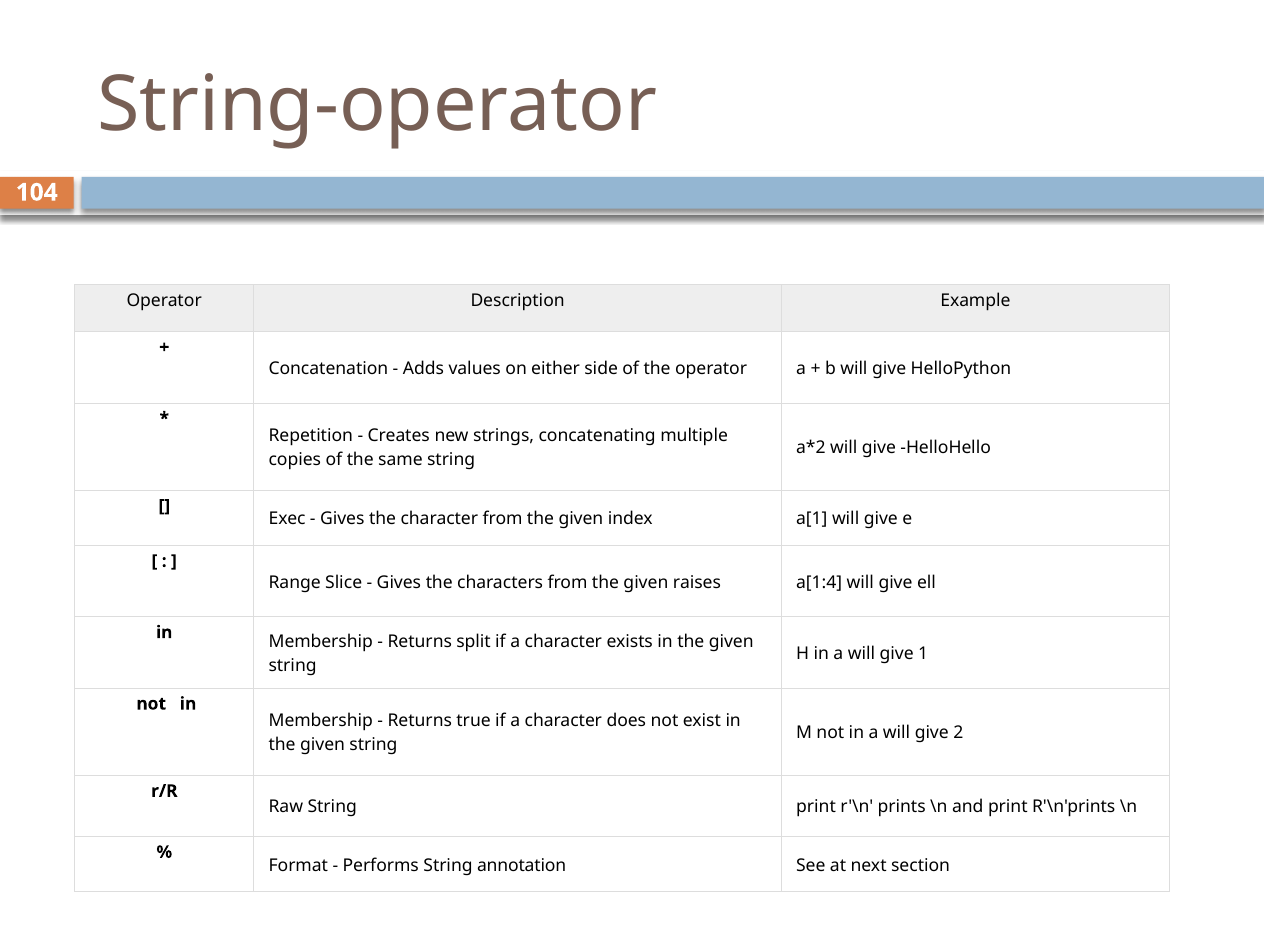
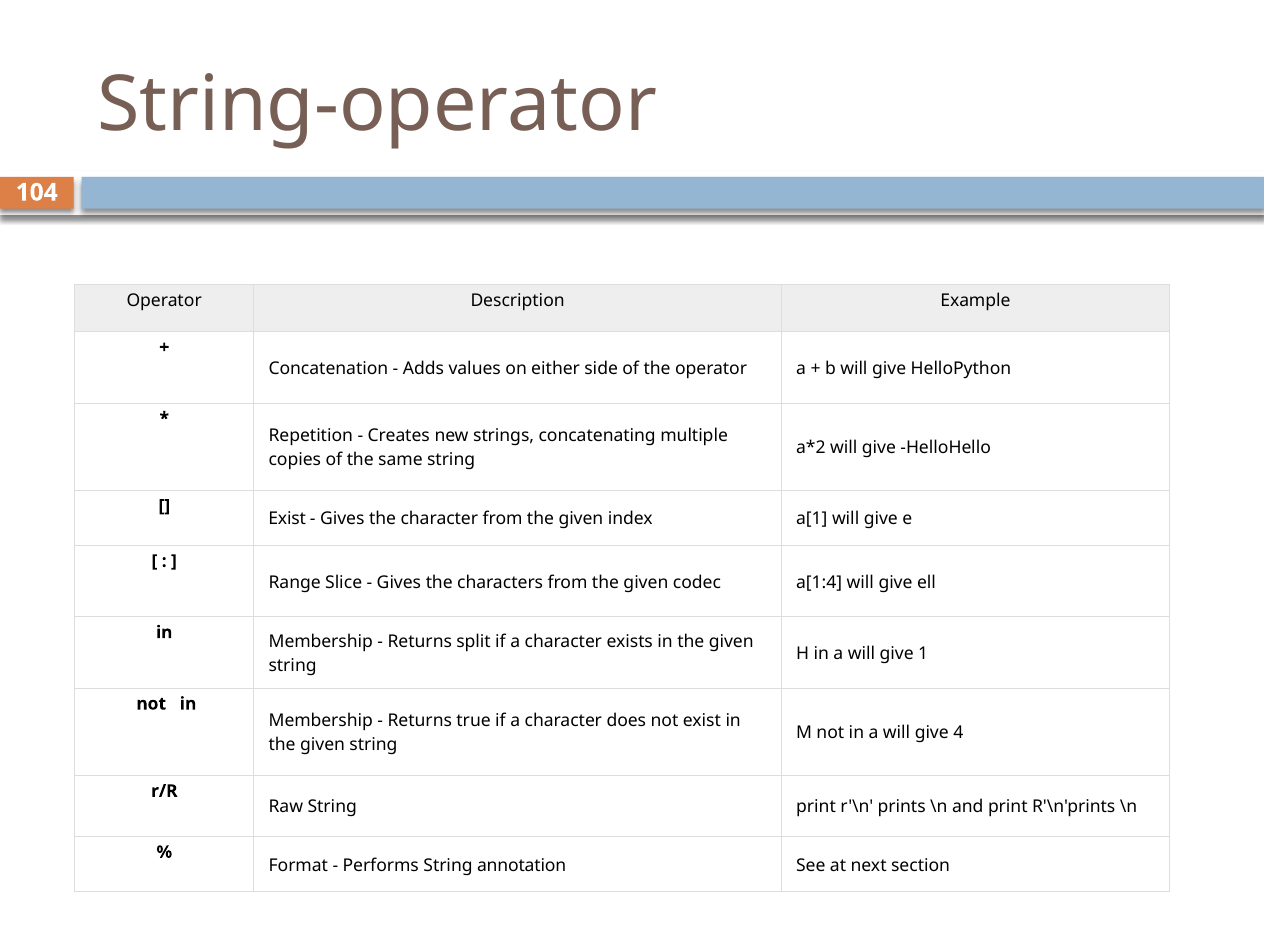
Exec at (287, 519): Exec -> Exist
raises: raises -> codec
2: 2 -> 4
